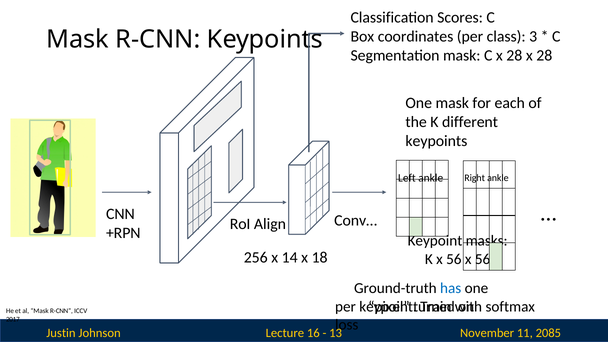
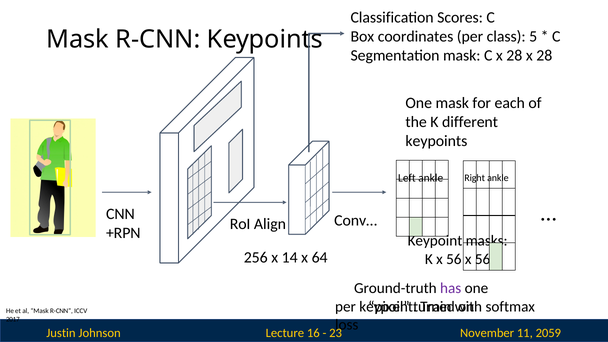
3: 3 -> 5
18: 18 -> 64
has colour: blue -> purple
2085: 2085 -> 2059
13: 13 -> 23
